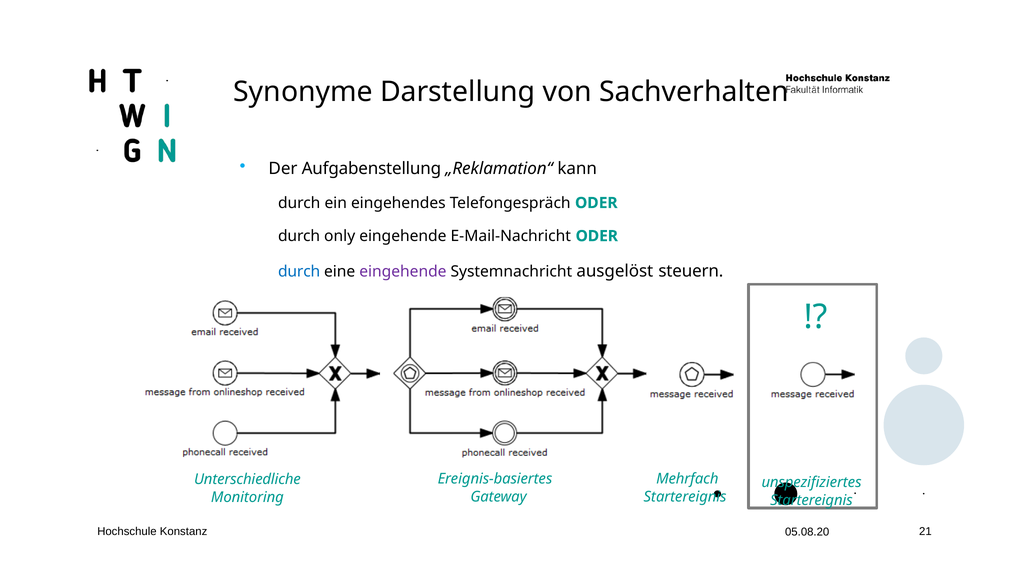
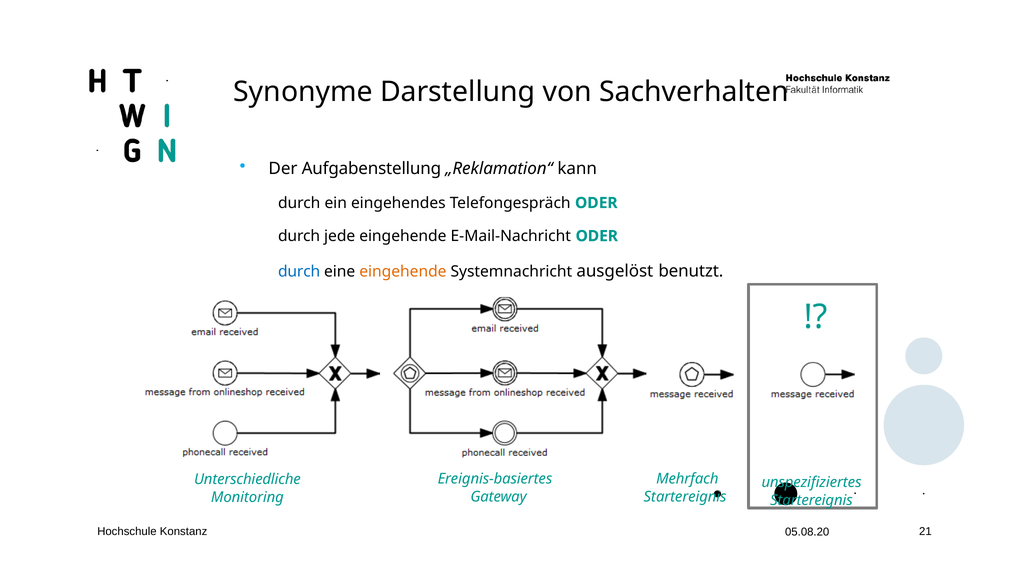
only: only -> jede
eingehende at (403, 272) colour: purple -> orange
steuern: steuern -> benutzt
